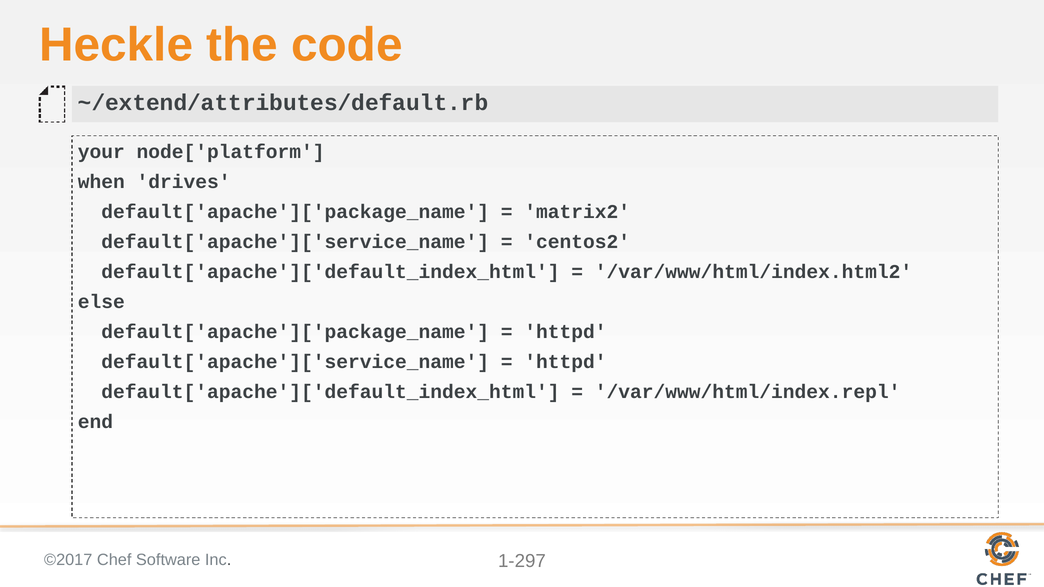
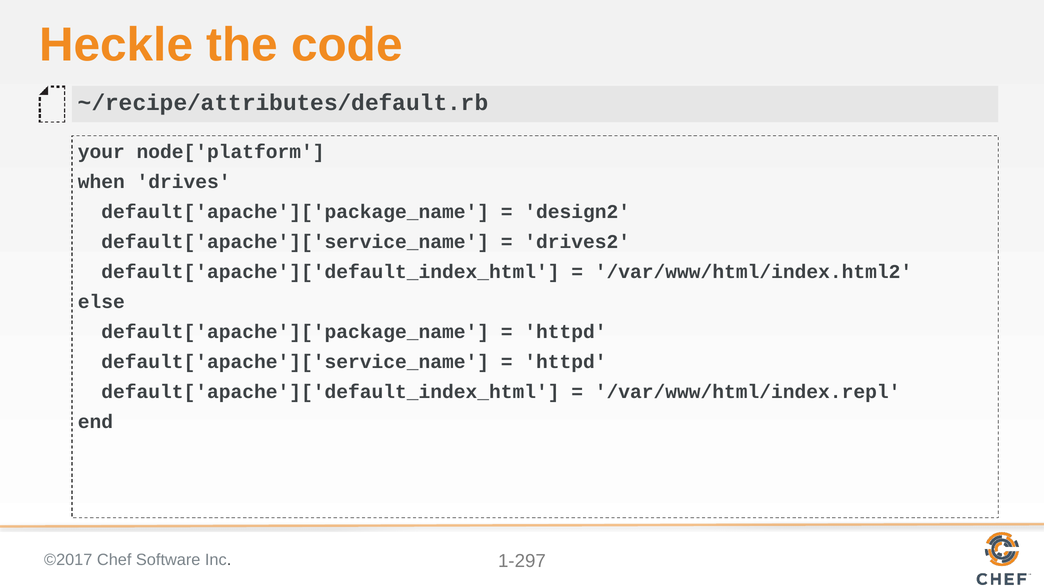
~/extend/attributes/default.rb: ~/extend/attributes/default.rb -> ~/recipe/attributes/default.rb
matrix2: matrix2 -> design2
centos2: centos2 -> drives2
